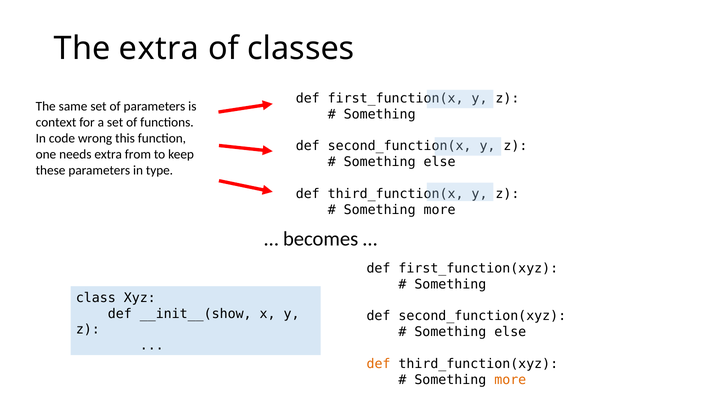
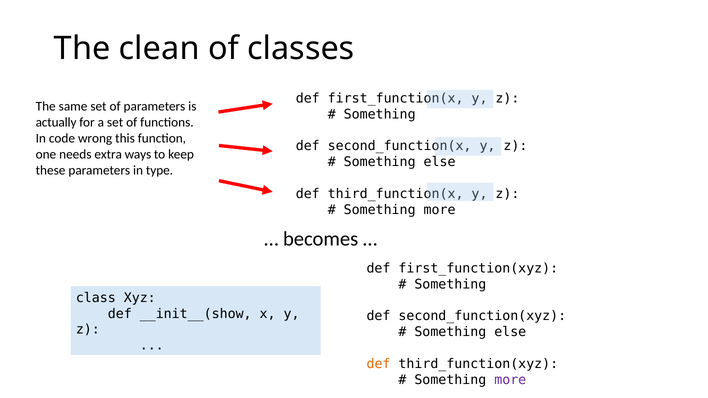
The extra: extra -> clean
context: context -> actually
from: from -> ways
more at (510, 380) colour: orange -> purple
